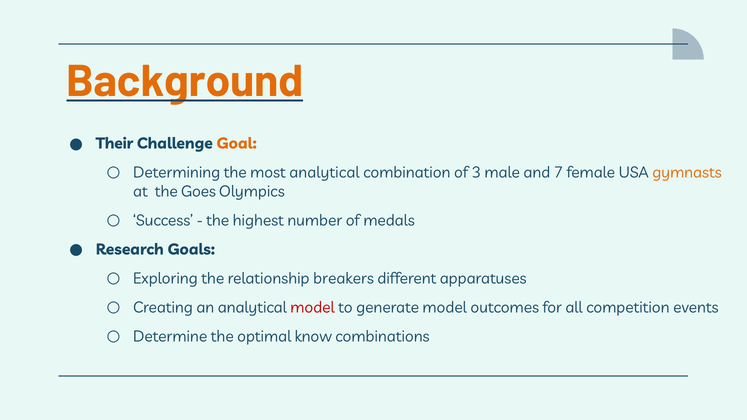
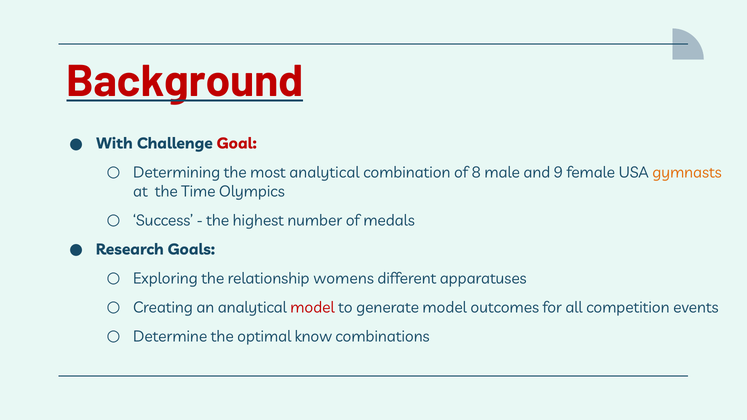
Background colour: orange -> red
Their: Their -> With
Goal colour: orange -> red
3: 3 -> 8
7: 7 -> 9
Goes: Goes -> Time
breakers: breakers -> womens
